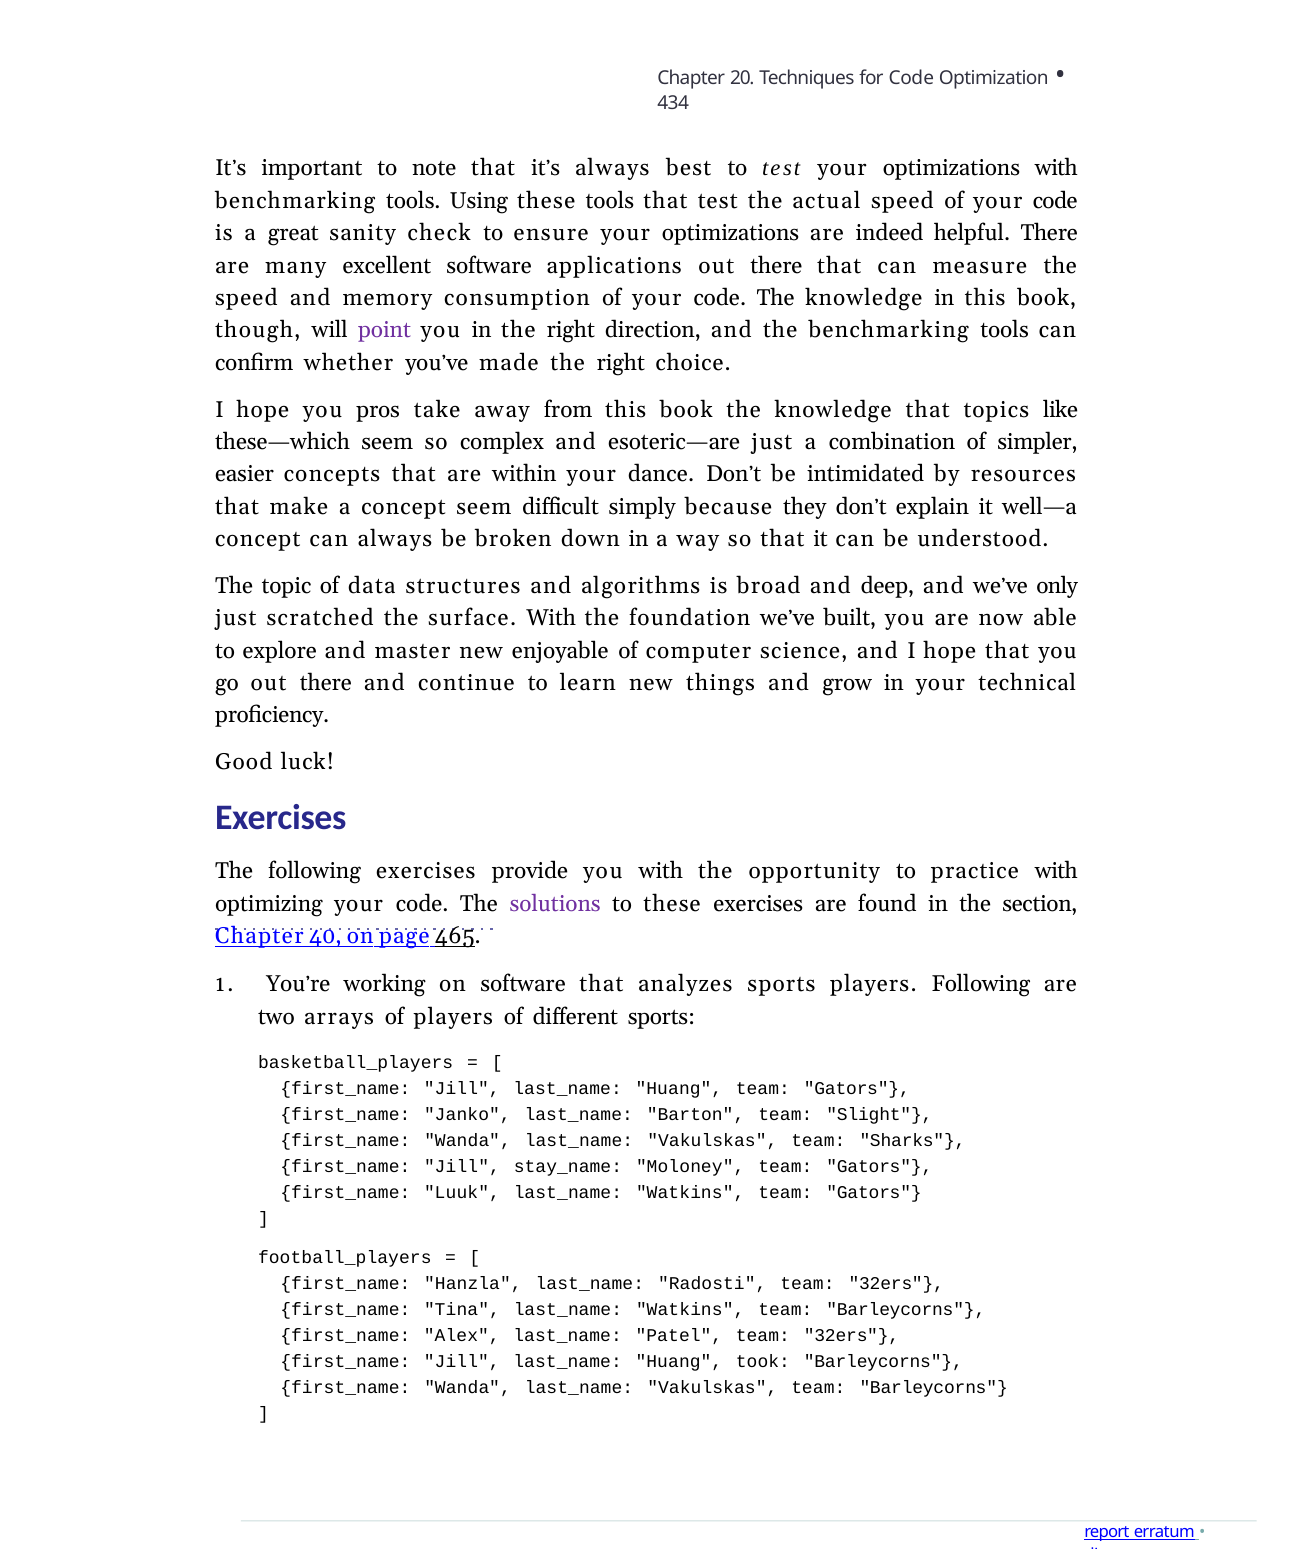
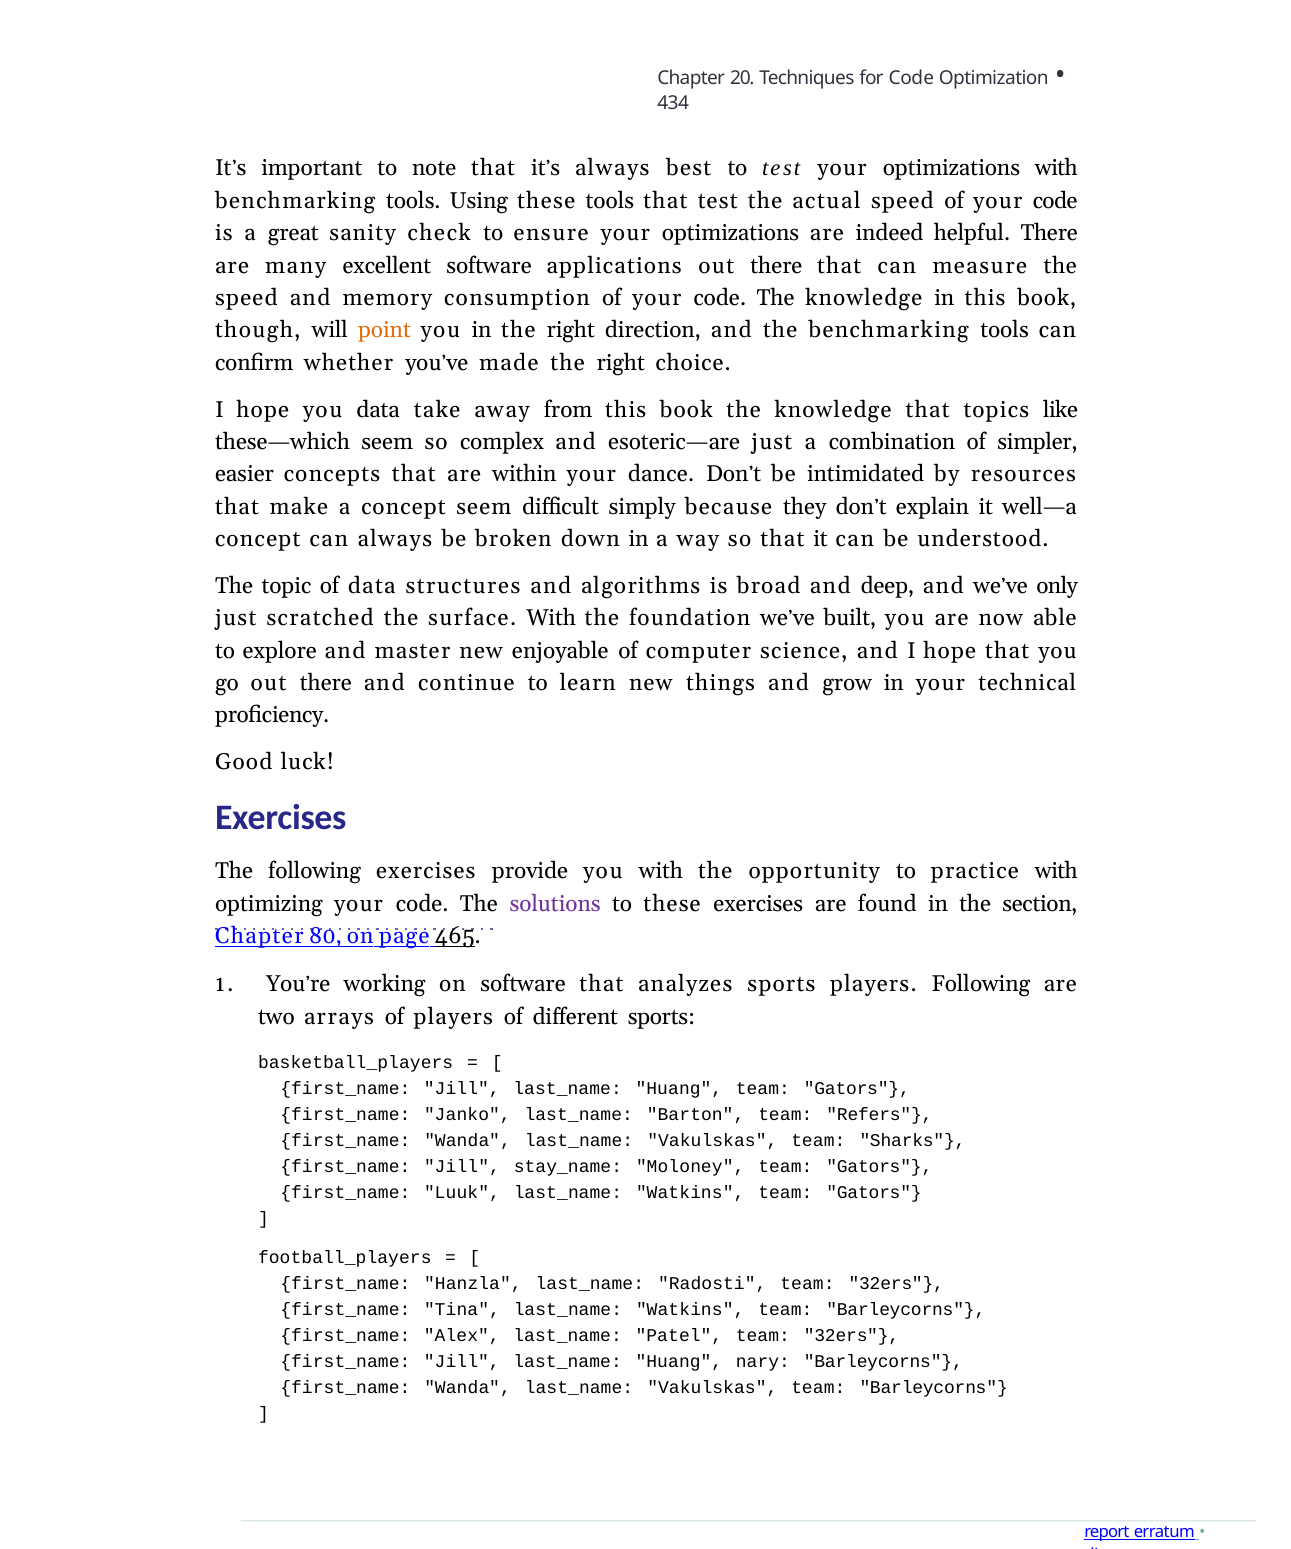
point colour: purple -> orange
you pros: pros -> data
40: 40 -> 80
Slight: Slight -> Refers
took: took -> nary
